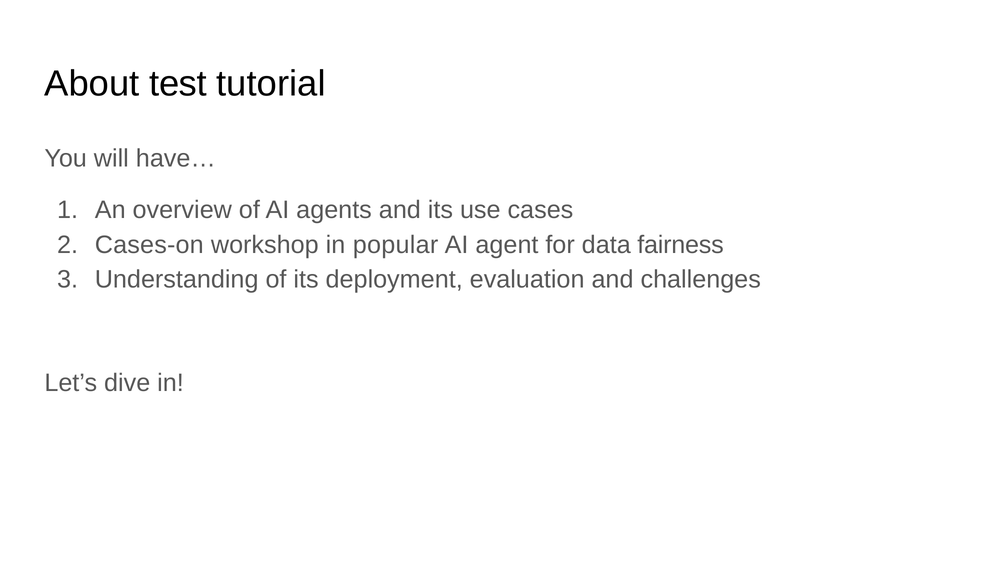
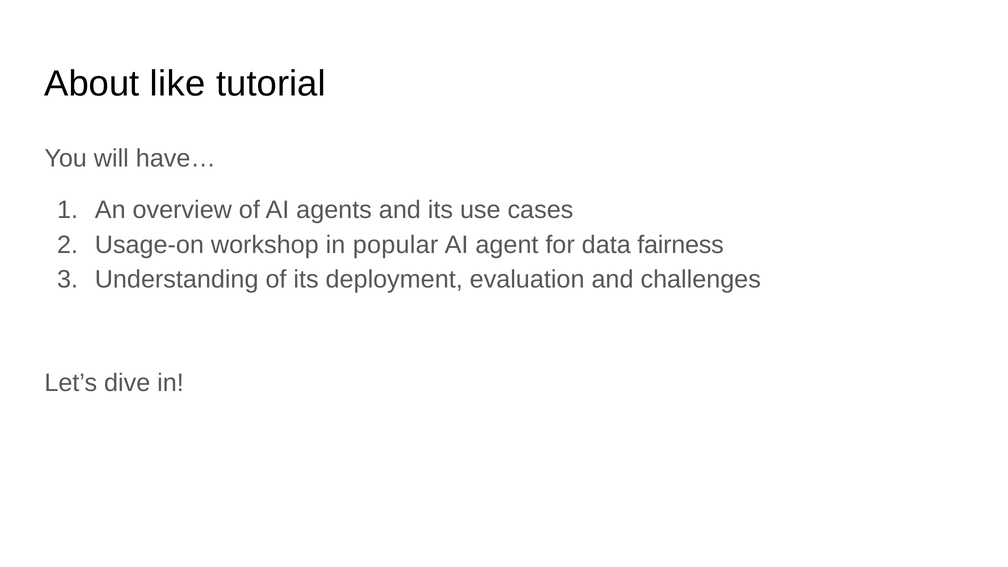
test: test -> like
Cases-on: Cases-on -> Usage-on
